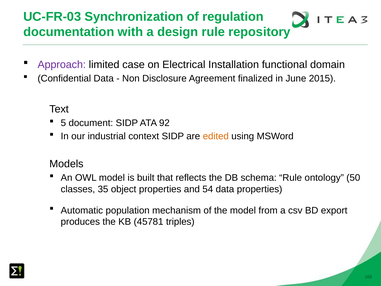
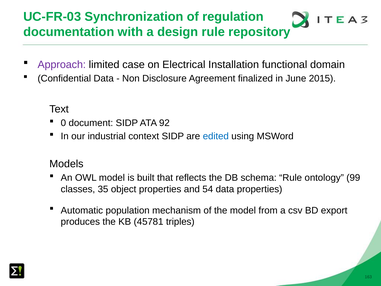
5: 5 -> 0
edited colour: orange -> blue
50: 50 -> 99
